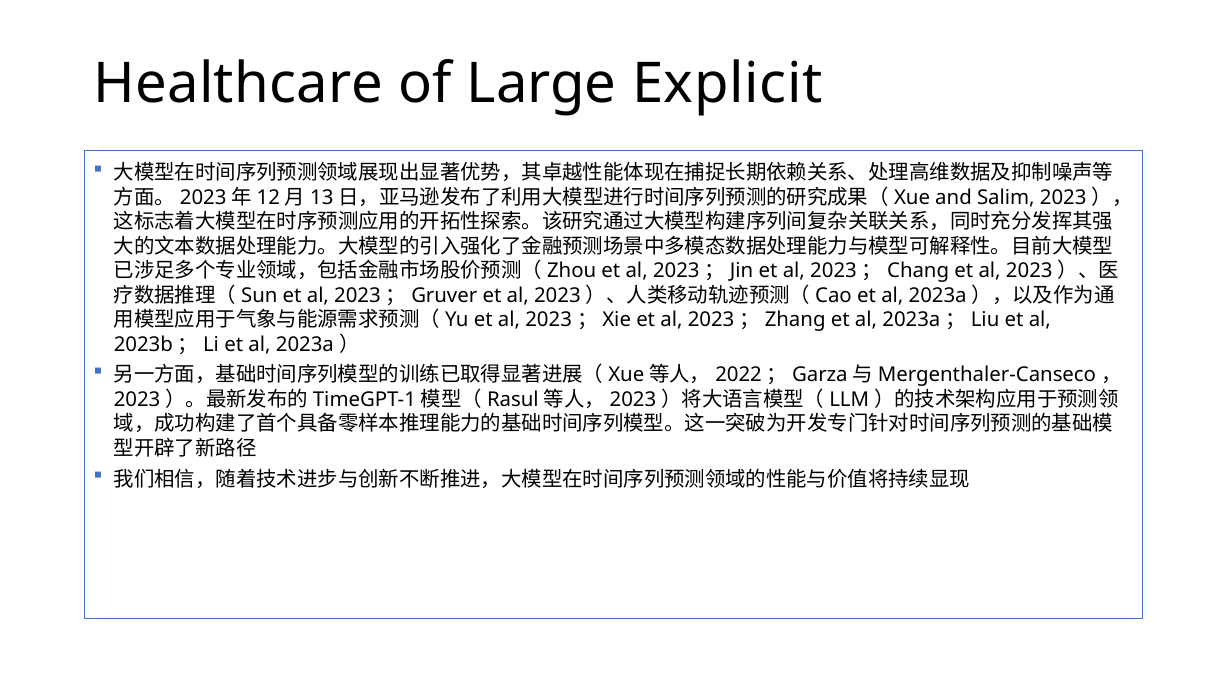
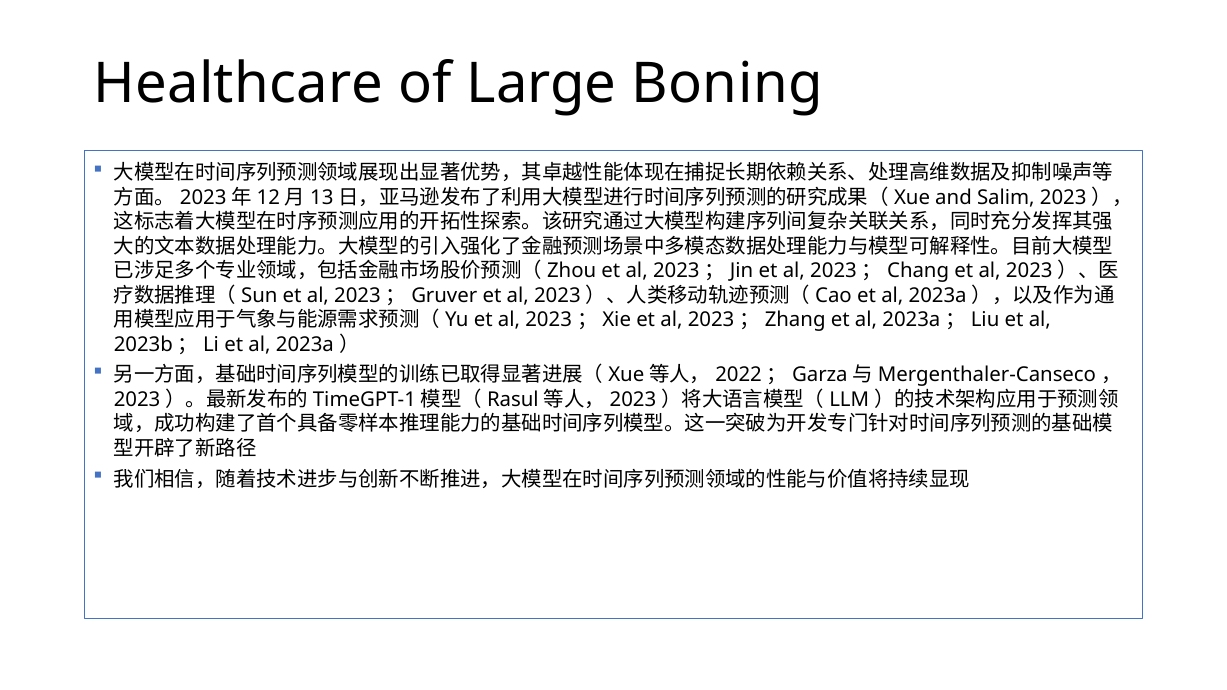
Explicit: Explicit -> Boning
